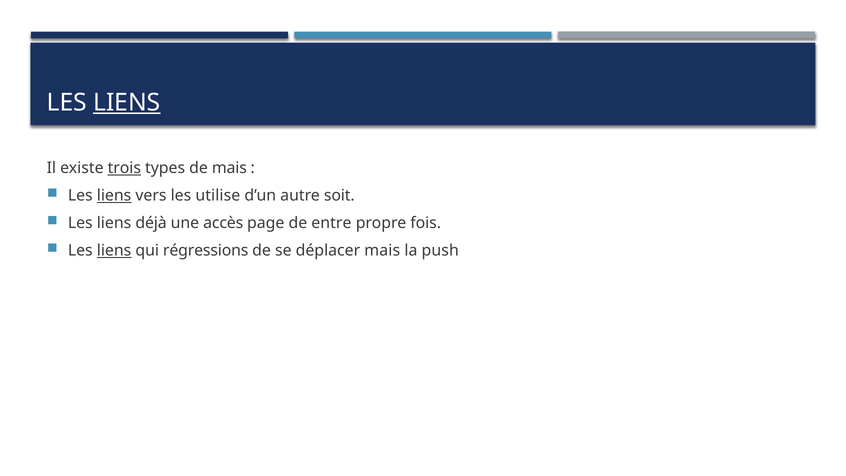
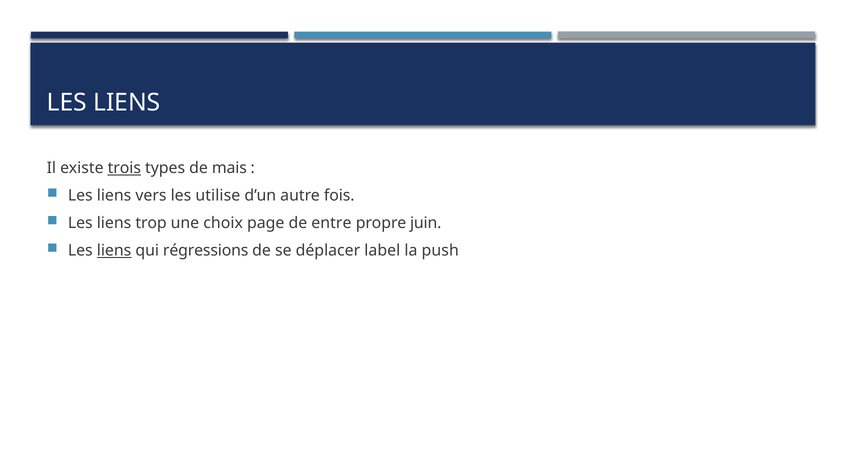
LIENS at (127, 103) underline: present -> none
liens at (114, 196) underline: present -> none
soit: soit -> fois
déjà: déjà -> trop
accès: accès -> choix
fois: fois -> juin
déplacer mais: mais -> label
